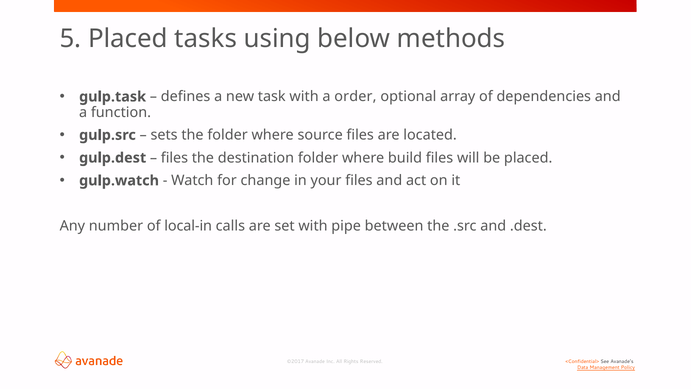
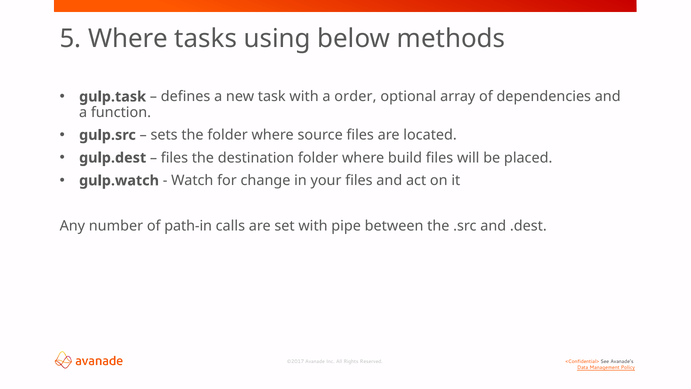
5 Placed: Placed -> Where
local-in: local-in -> path-in
